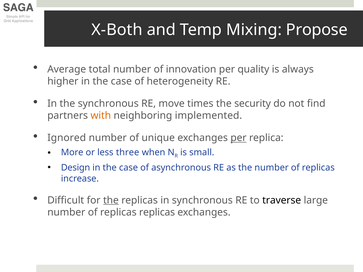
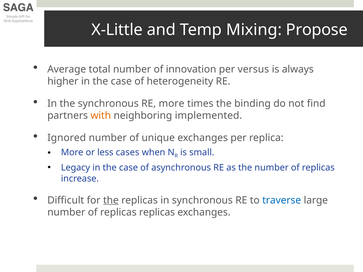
X-Both: X-Both -> X-Little
quality: quality -> versus
RE move: move -> more
security: security -> binding
per at (239, 138) underline: present -> none
three: three -> cases
Design: Design -> Legacy
traverse colour: black -> blue
